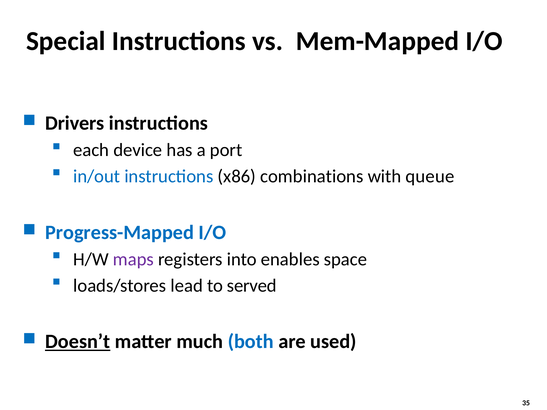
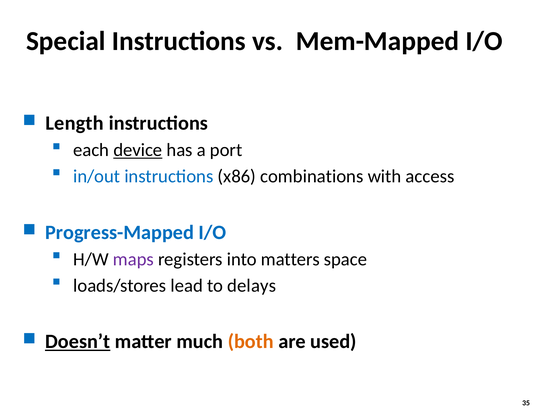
Drivers: Drivers -> Length
device underline: none -> present
queue: queue -> access
enables: enables -> matters
served: served -> delays
both colour: blue -> orange
